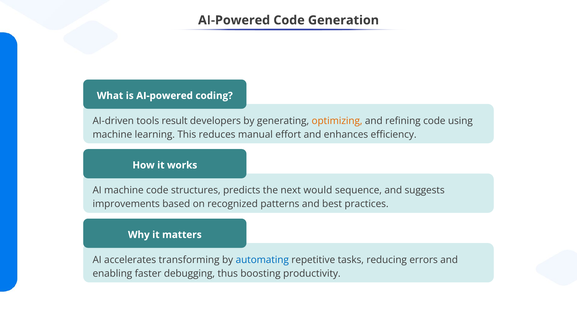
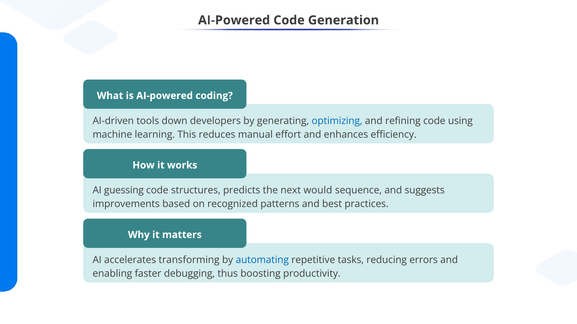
result: result -> down
optimizing colour: orange -> blue
AI machine: machine -> guessing
